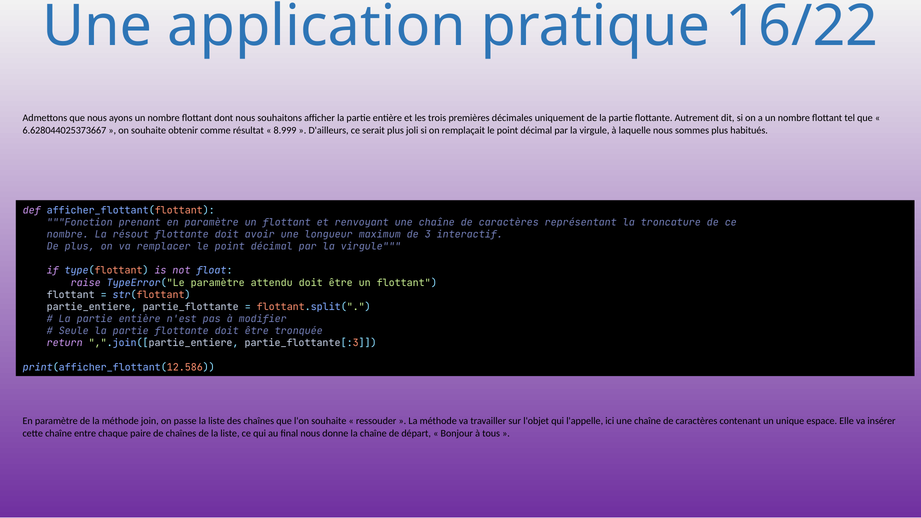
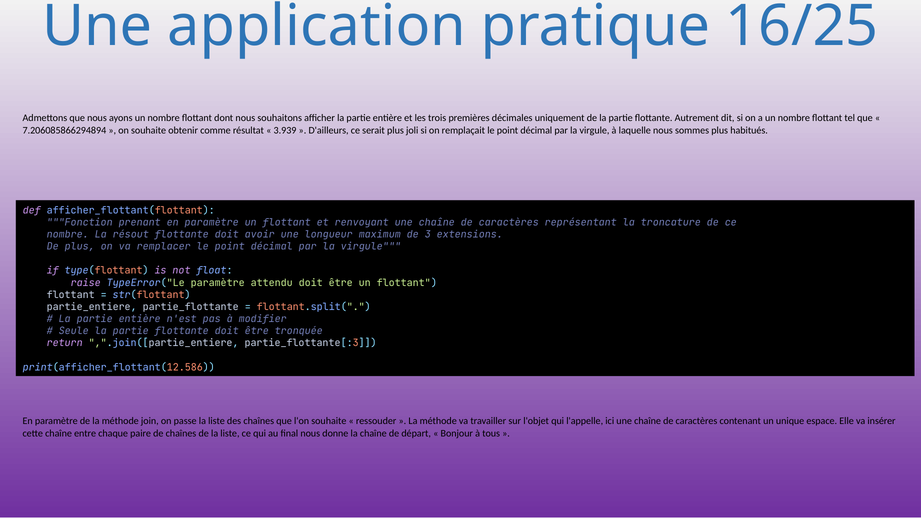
16/22: 16/22 -> 16/25
6.628044025373667: 6.628044025373667 -> 7.206085866294894
8.999: 8.999 -> 3.939
interactif: interactif -> extensions
